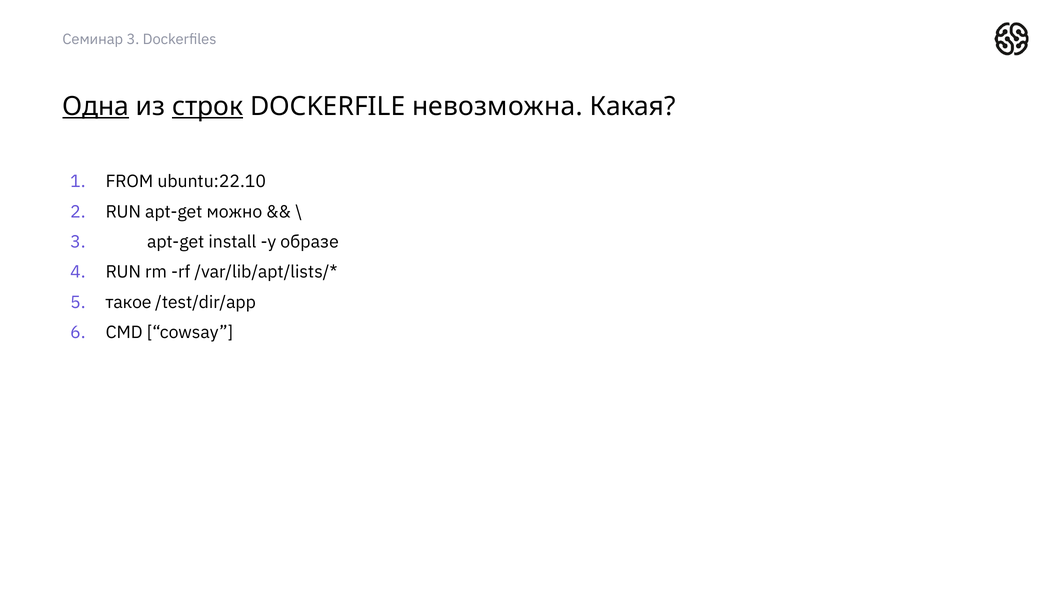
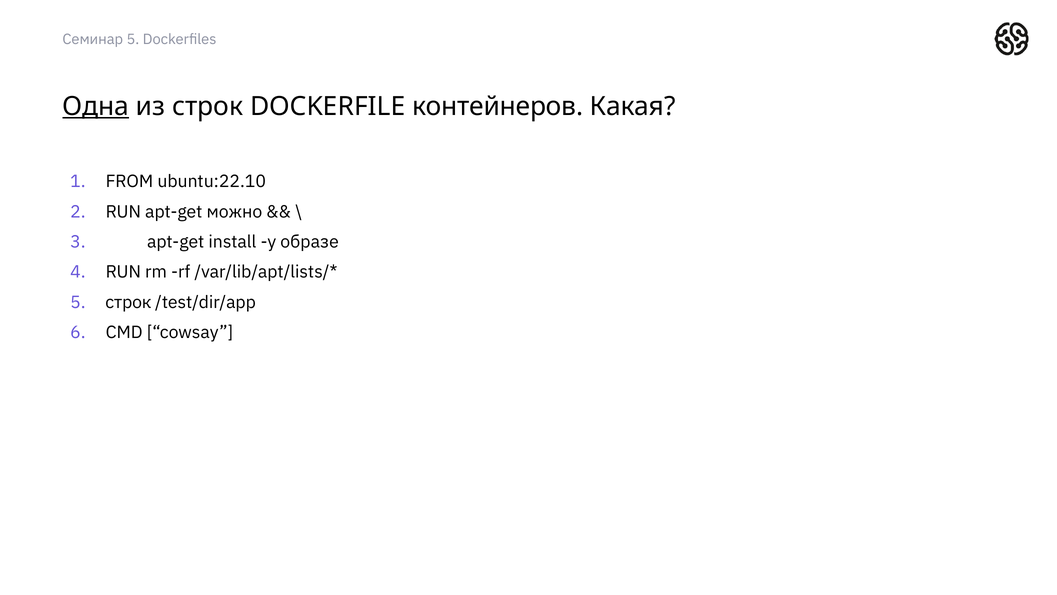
Семинар 3: 3 -> 5
строк at (208, 106) underline: present -> none
невозможна: невозможна -> контейнеров
такое at (128, 302): такое -> строк
